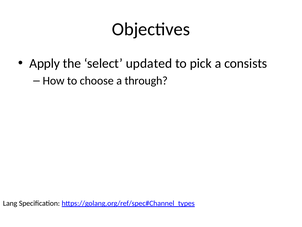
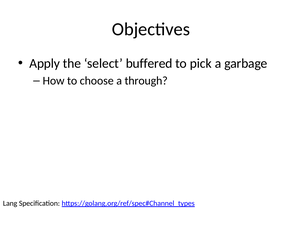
updated: updated -> buffered
consists: consists -> garbage
